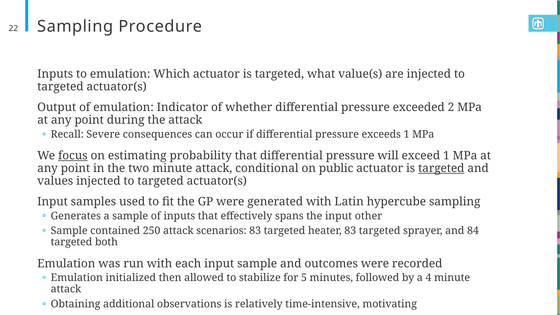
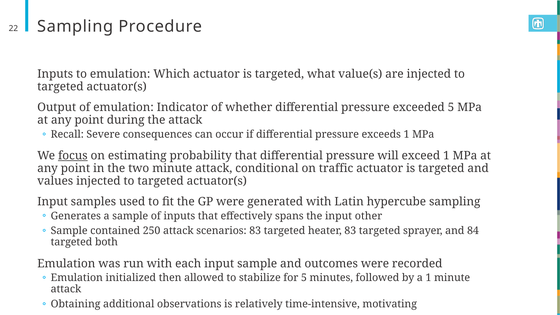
exceeded 2: 2 -> 5
public: public -> traffic
targeted at (441, 168) underline: present -> none
a 4: 4 -> 1
